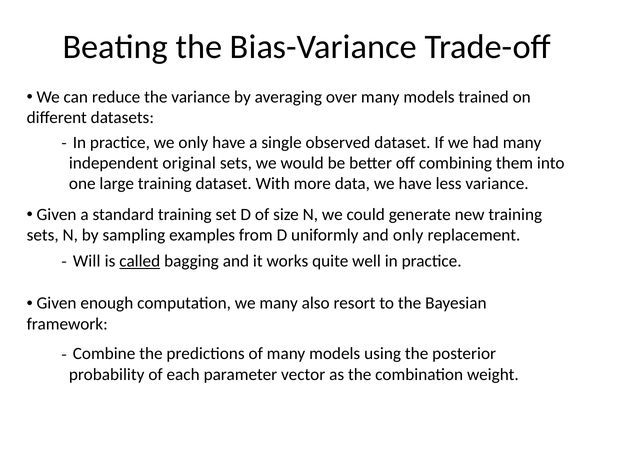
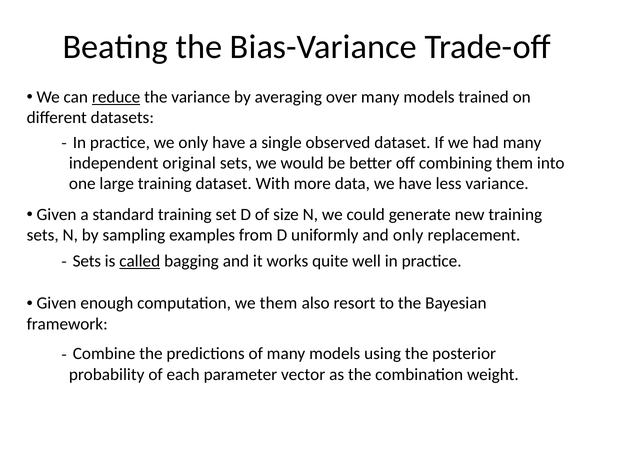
reduce underline: none -> present
Will at (87, 261): Will -> Sets
we many: many -> them
